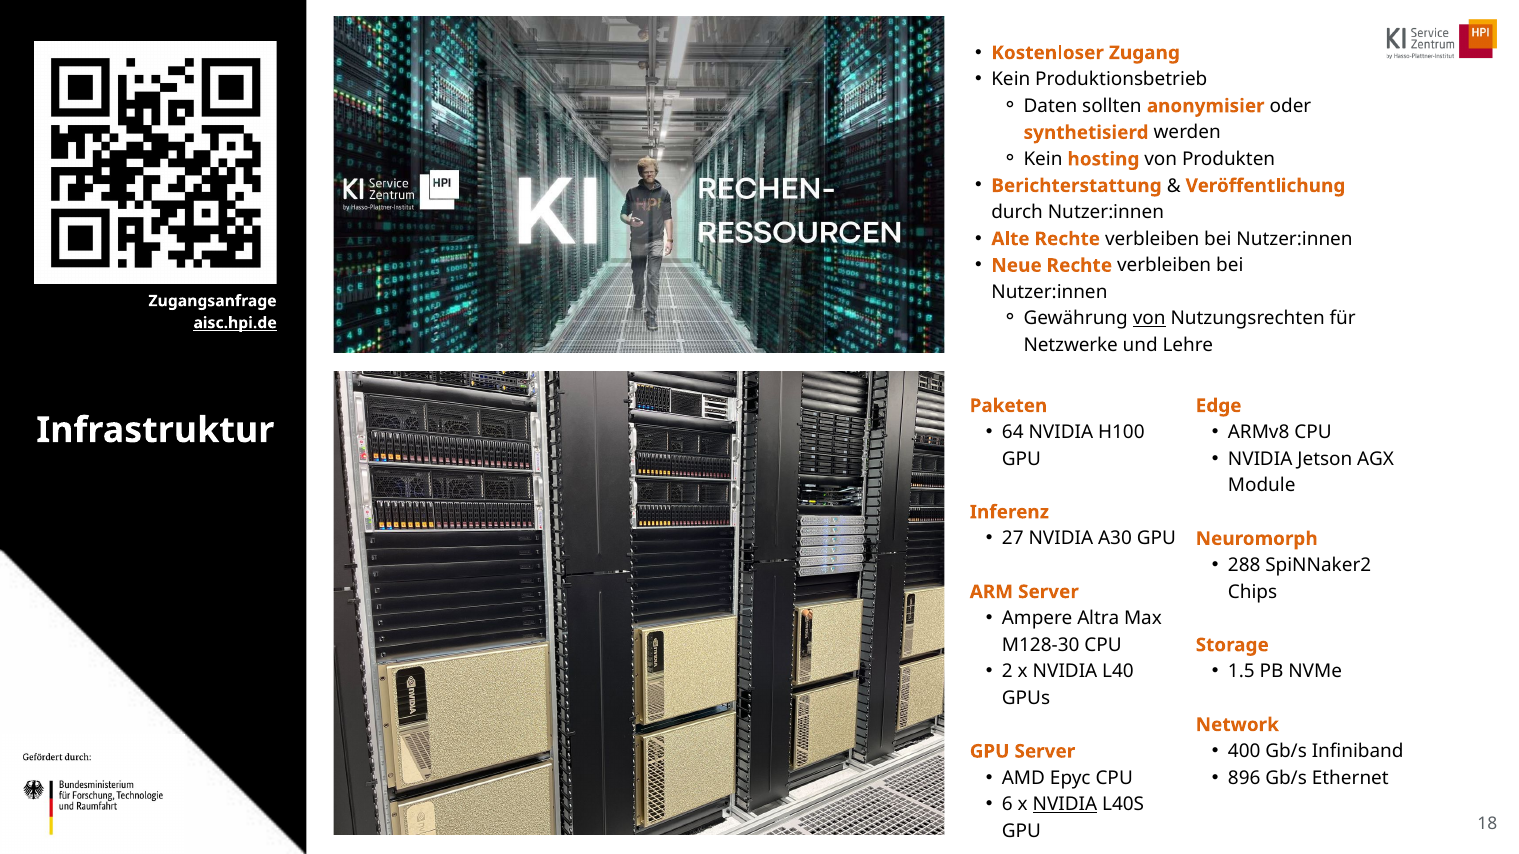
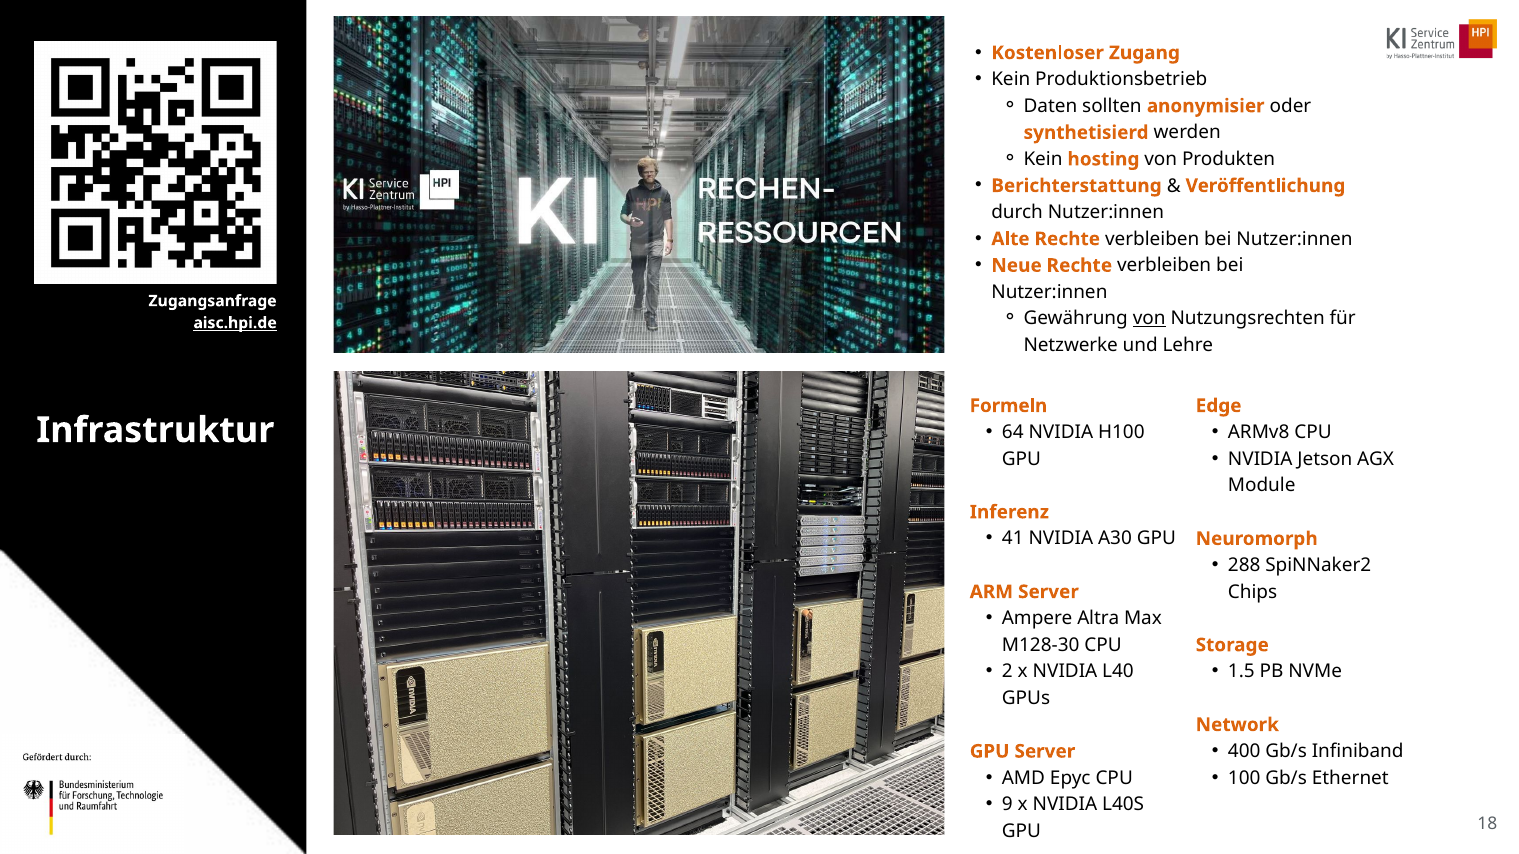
Paketen: Paketen -> Formeln
27: 27 -> 41
896: 896 -> 100
6: 6 -> 9
NVIDIA at (1065, 805) underline: present -> none
